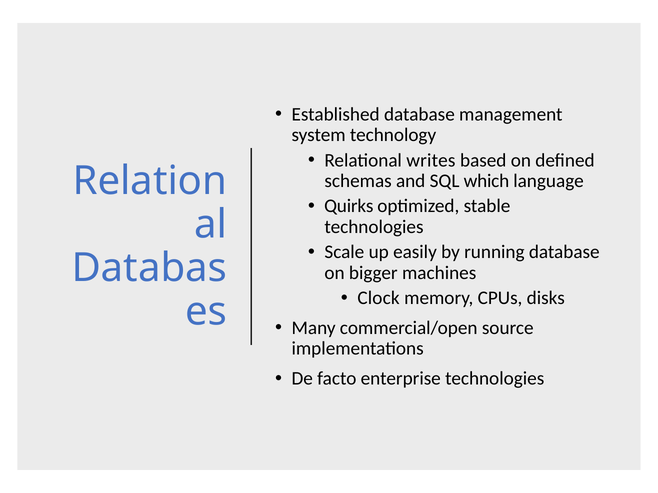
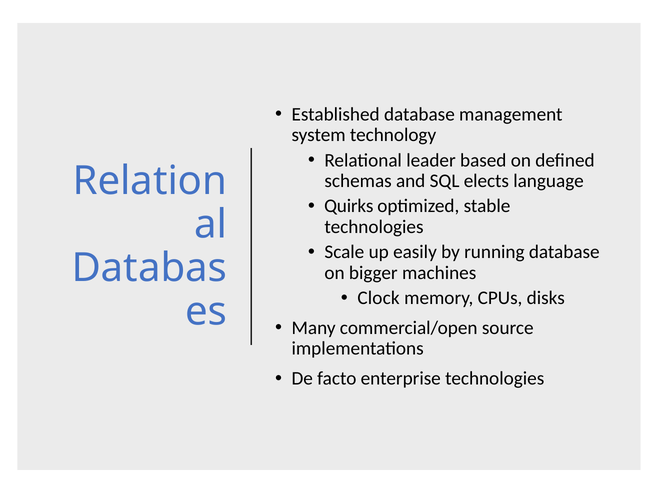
writes: writes -> leader
which: which -> elects
